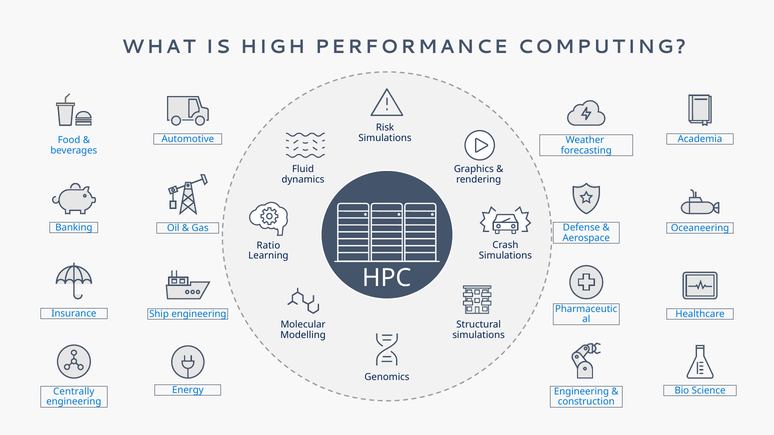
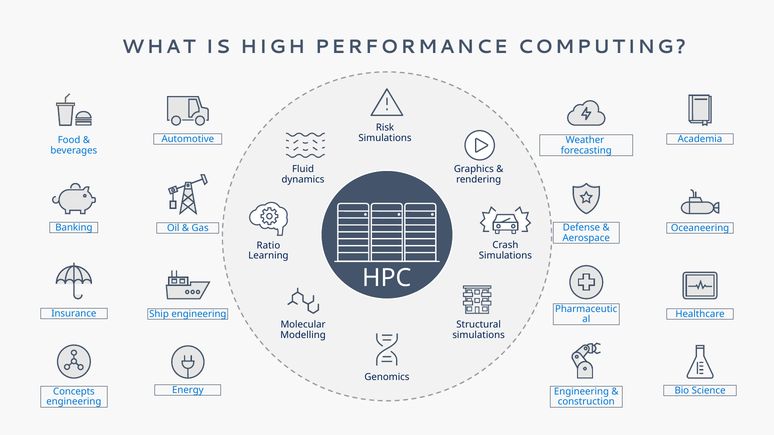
Centrally: Centrally -> Concepts
